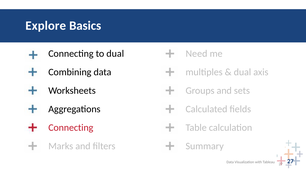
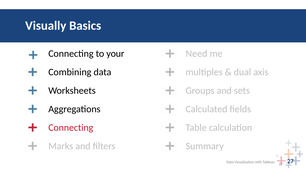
Explore: Explore -> Visually
to dual: dual -> your
